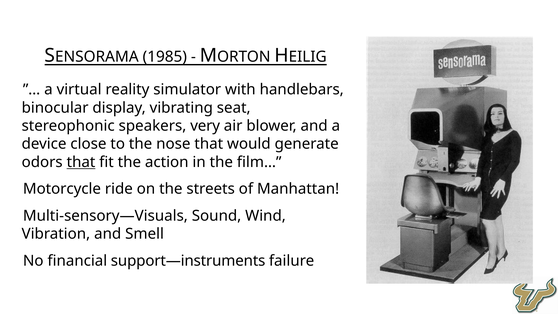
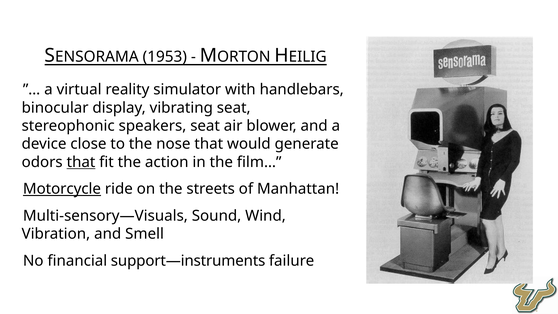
1985: 1985 -> 1953
speakers very: very -> seat
Motorcycle underline: none -> present
